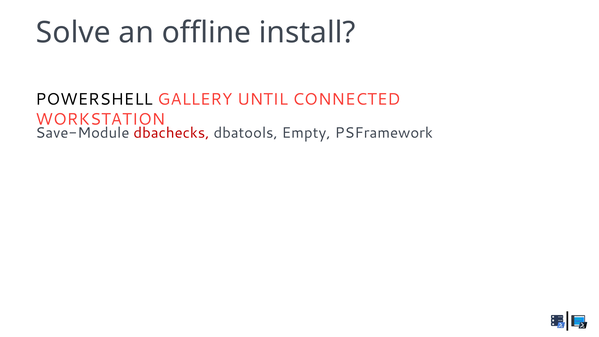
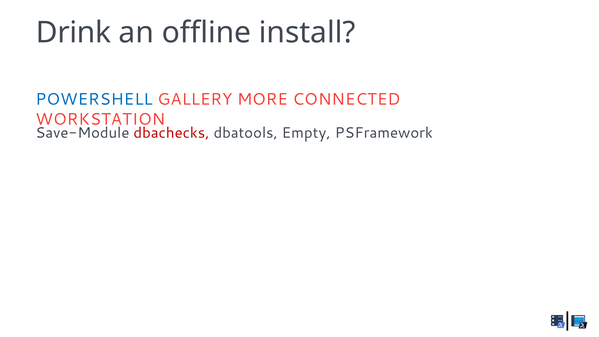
Solve: Solve -> Drink
POWERSHELL colour: black -> blue
UNTIL: UNTIL -> MORE
